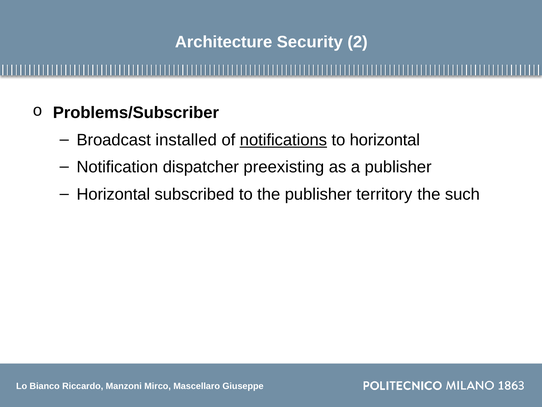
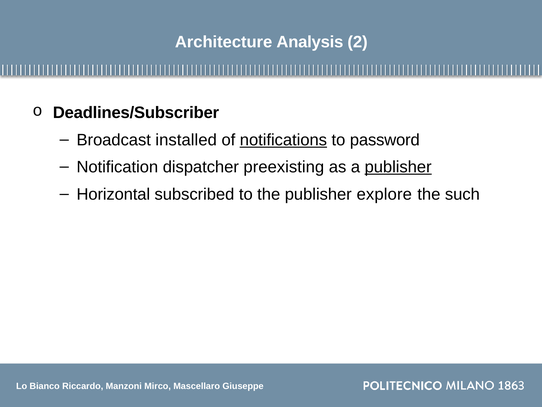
Security: Security -> Analysis
Problems/Subscriber: Problems/Subscriber -> Deadlines/Subscriber
to horizontal: horizontal -> password
publisher at (398, 167) underline: none -> present
territory: territory -> explore
